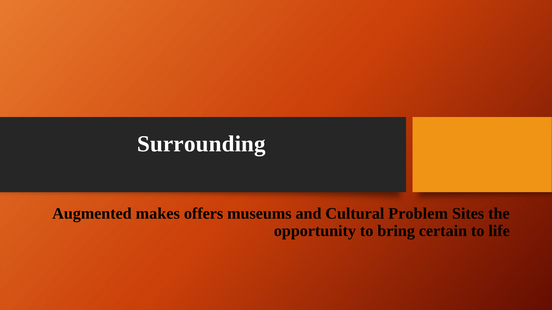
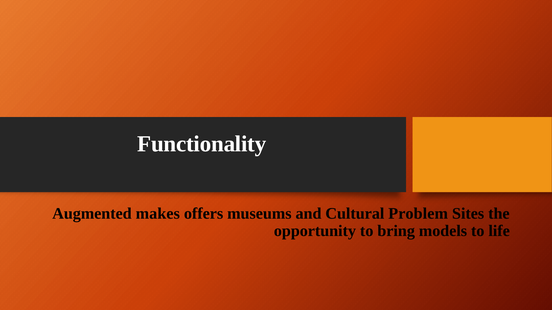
Surrounding: Surrounding -> Functionality
certain: certain -> models
